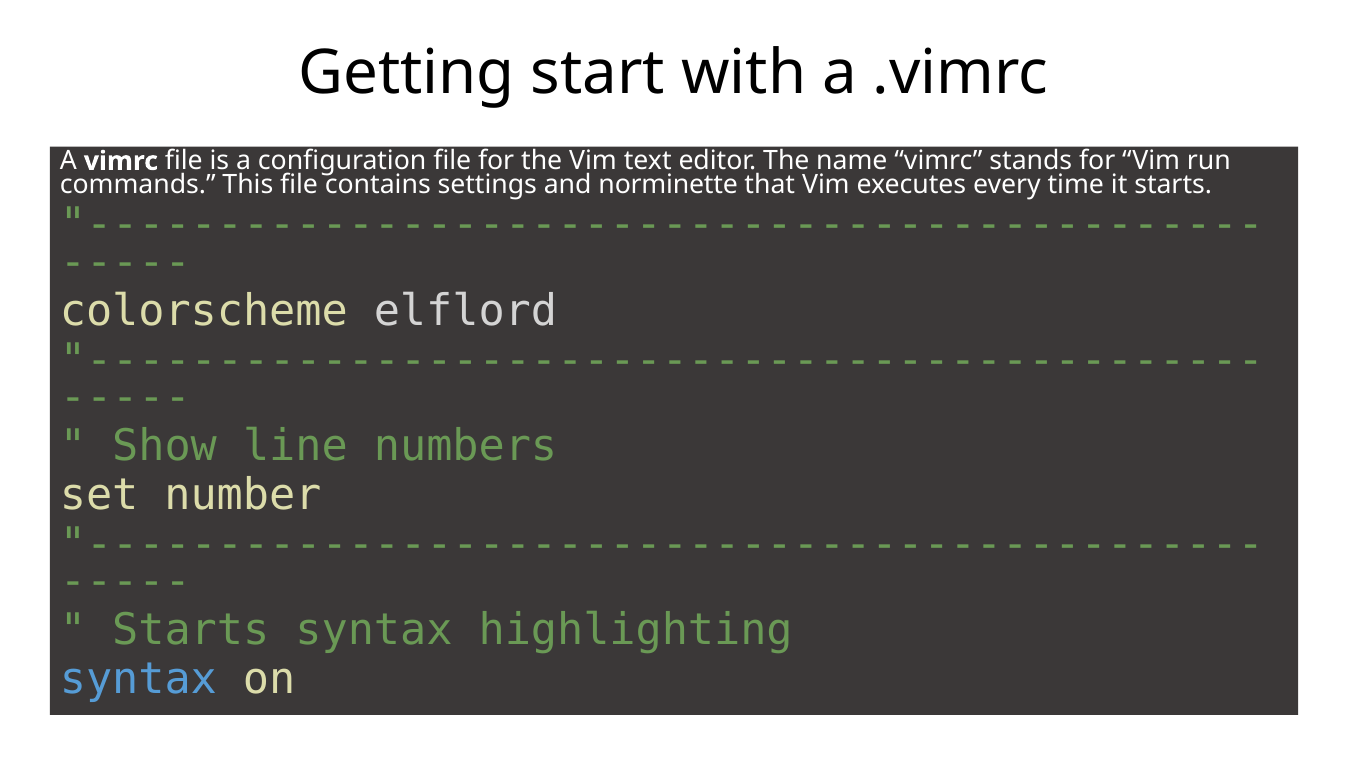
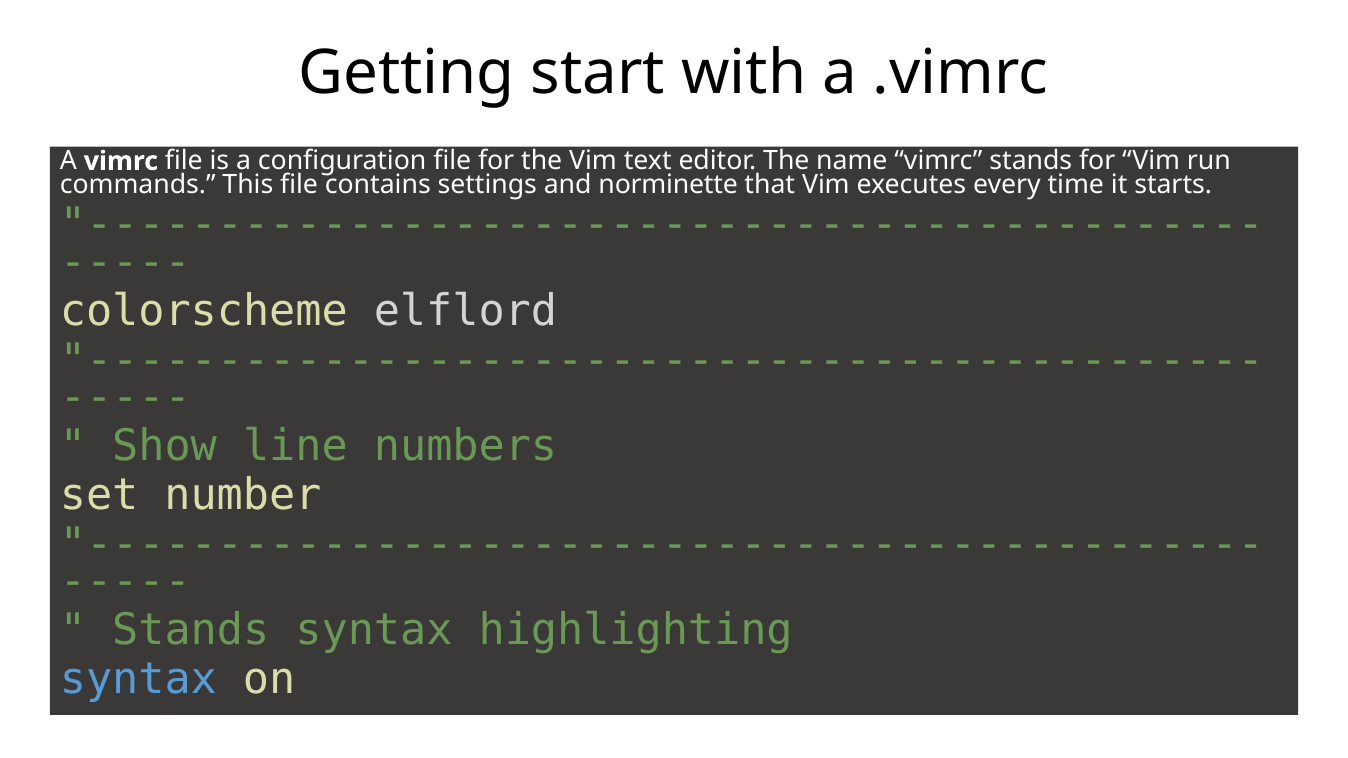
Starts at (191, 631): Starts -> Stands
